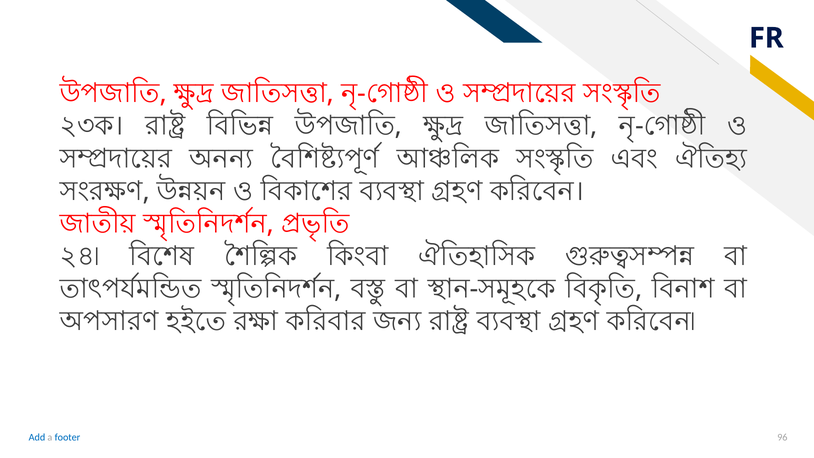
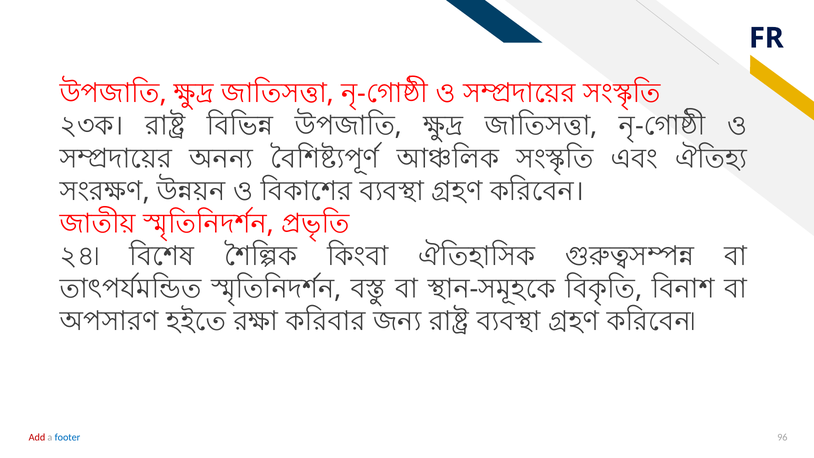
Add colour: blue -> red
